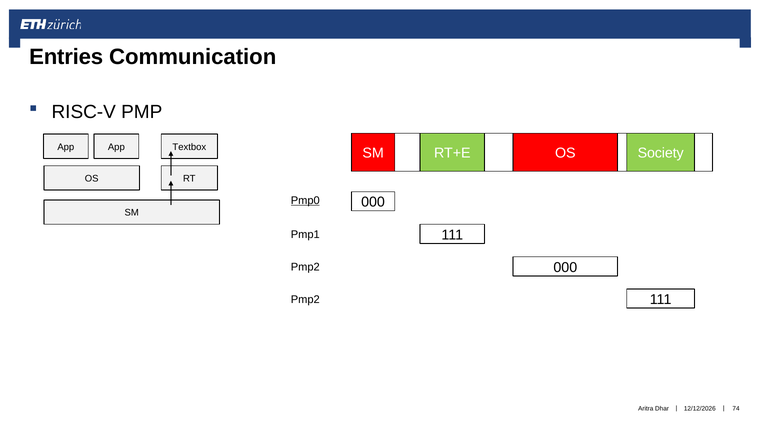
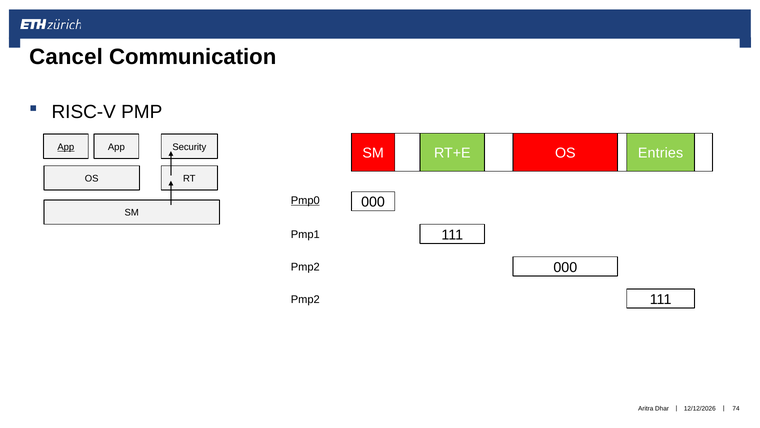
Entries: Entries -> Cancel
App at (66, 147) underline: none -> present
Textbox: Textbox -> Security
Society: Society -> Entries
